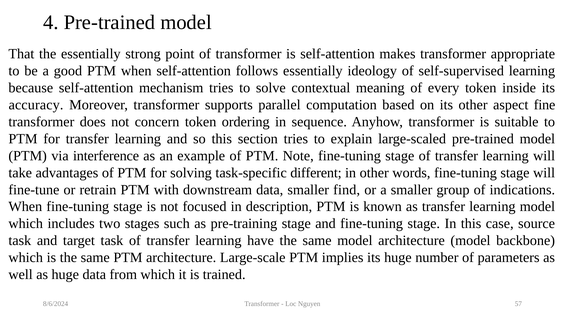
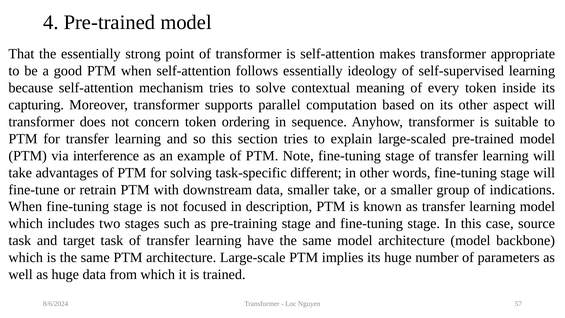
accuracy: accuracy -> capturing
aspect fine: fine -> will
smaller find: find -> take
